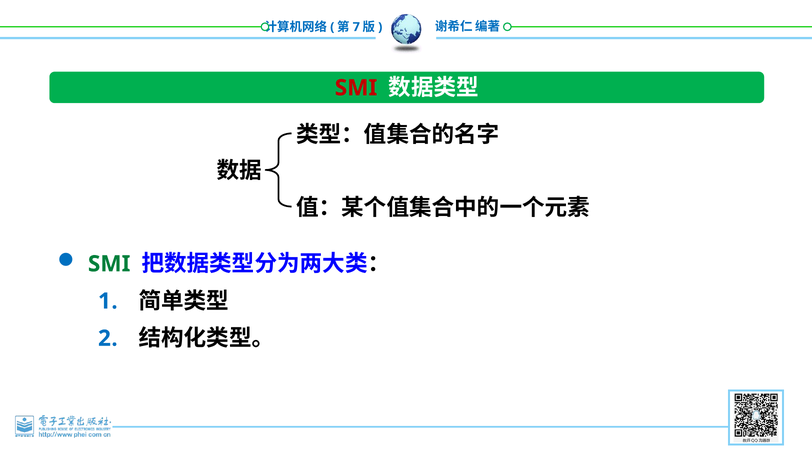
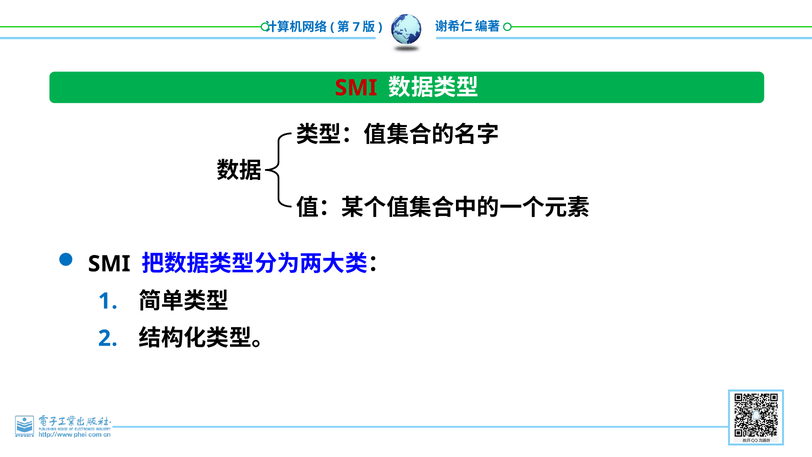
SMI at (109, 264) colour: green -> black
